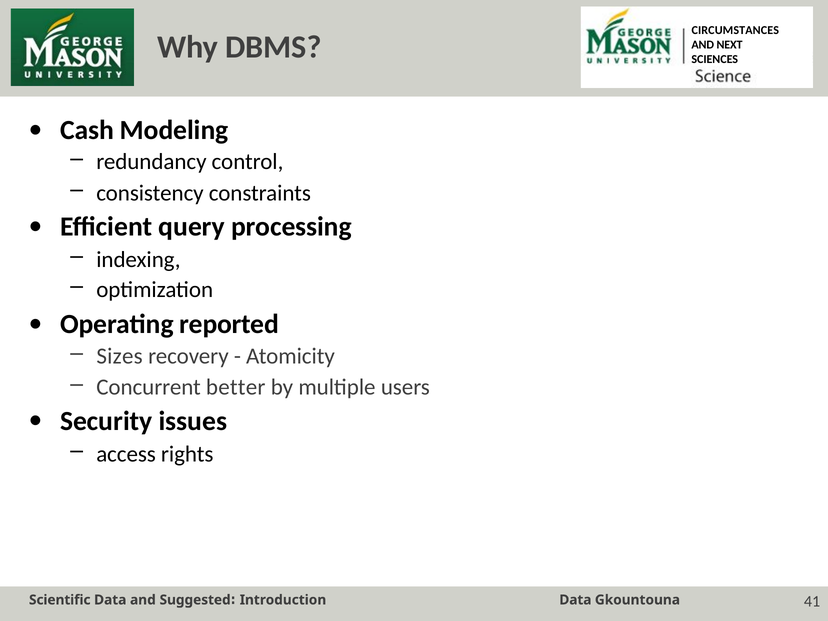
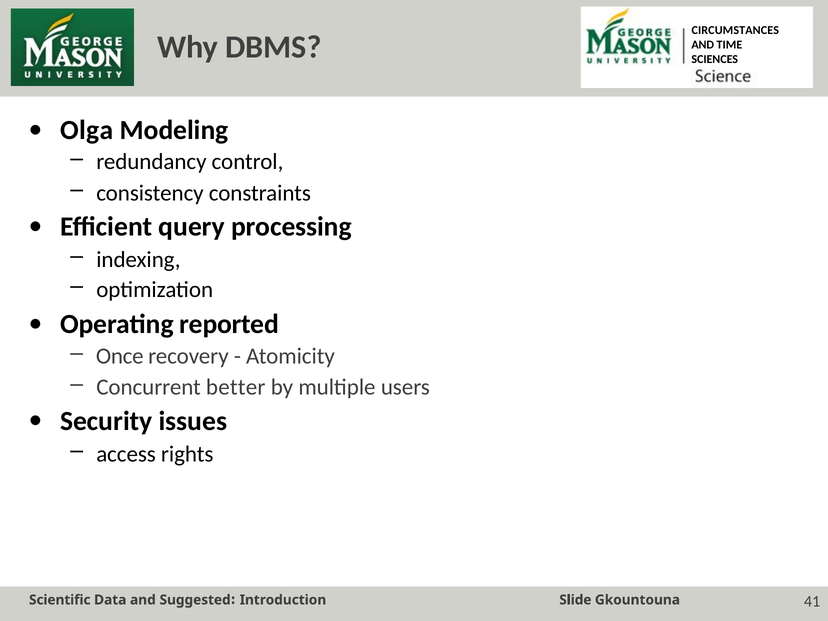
NEXT: NEXT -> TIME
Cash: Cash -> Olga
Sizes: Sizes -> Once
Introduction Data: Data -> Slide
